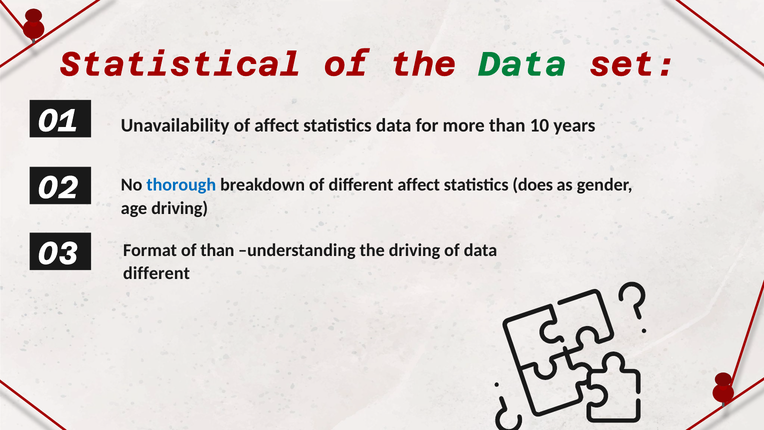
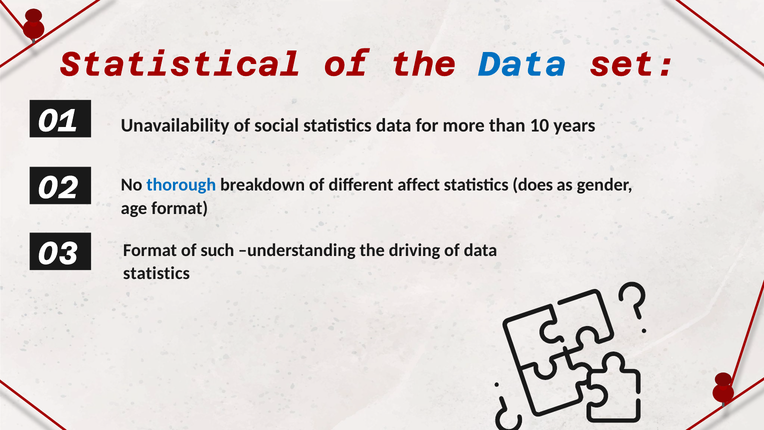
Data at (522, 65) colour: green -> blue
of affect: affect -> social
age driving: driving -> format
of than: than -> such
different at (157, 273): different -> statistics
